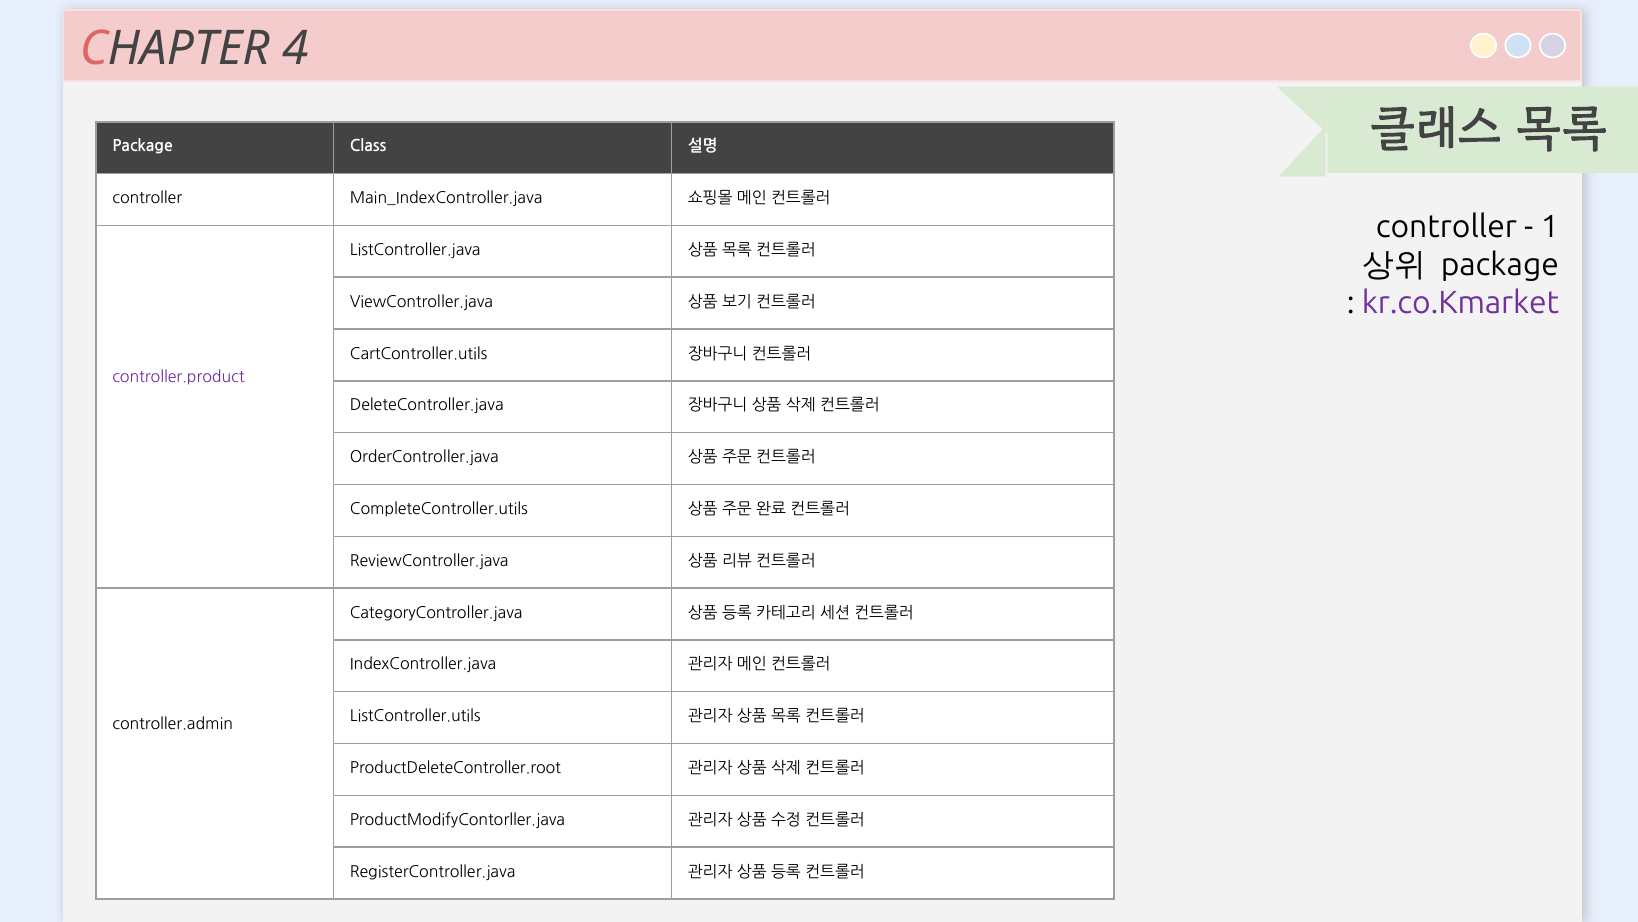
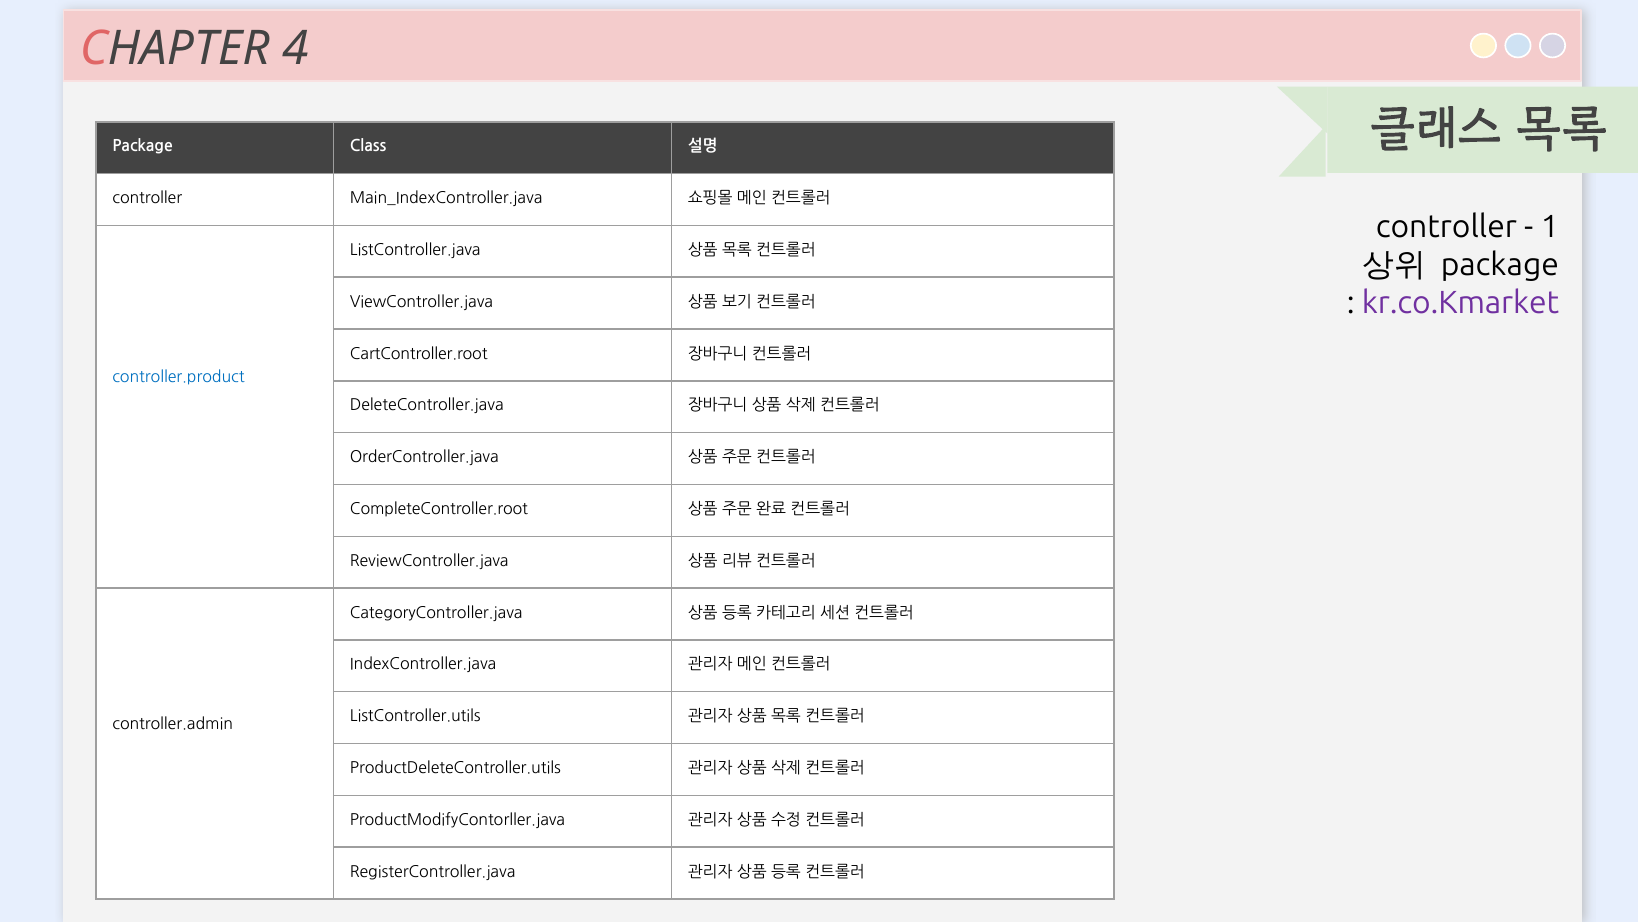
CartController.utils: CartController.utils -> CartController.root
controller.product colour: purple -> blue
CompleteController.utils: CompleteController.utils -> CompleteController.root
ProductDeleteController.root: ProductDeleteController.root -> ProductDeleteController.utils
